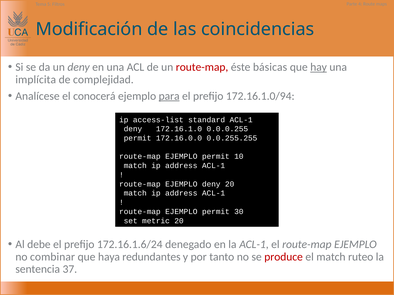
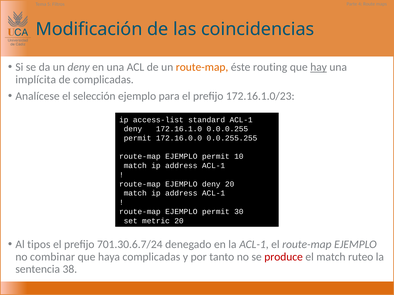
route-map at (202, 67) colour: red -> orange
básicas: básicas -> routing
de complejidad: complejidad -> complicadas
conocerá: conocerá -> selección
para underline: present -> none
172.16.1.0/94: 172.16.1.0/94 -> 172.16.1.0/23
debe: debe -> tipos
172.16.1.6/24: 172.16.1.6/24 -> 701.30.6.7/24
haya redundantes: redundantes -> complicadas
37: 37 -> 38
